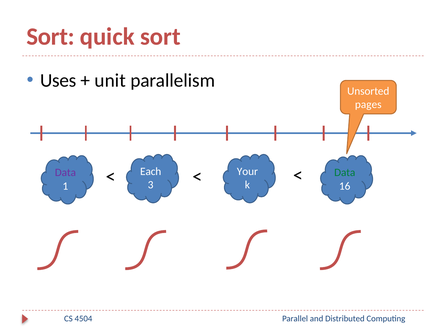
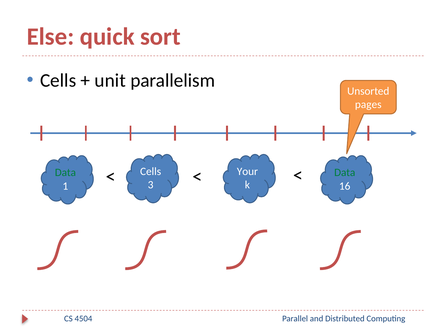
Sort at (51, 37): Sort -> Else
Uses at (58, 80): Uses -> Cells
Each at (151, 171): Each -> Cells
Data at (65, 172) colour: purple -> green
